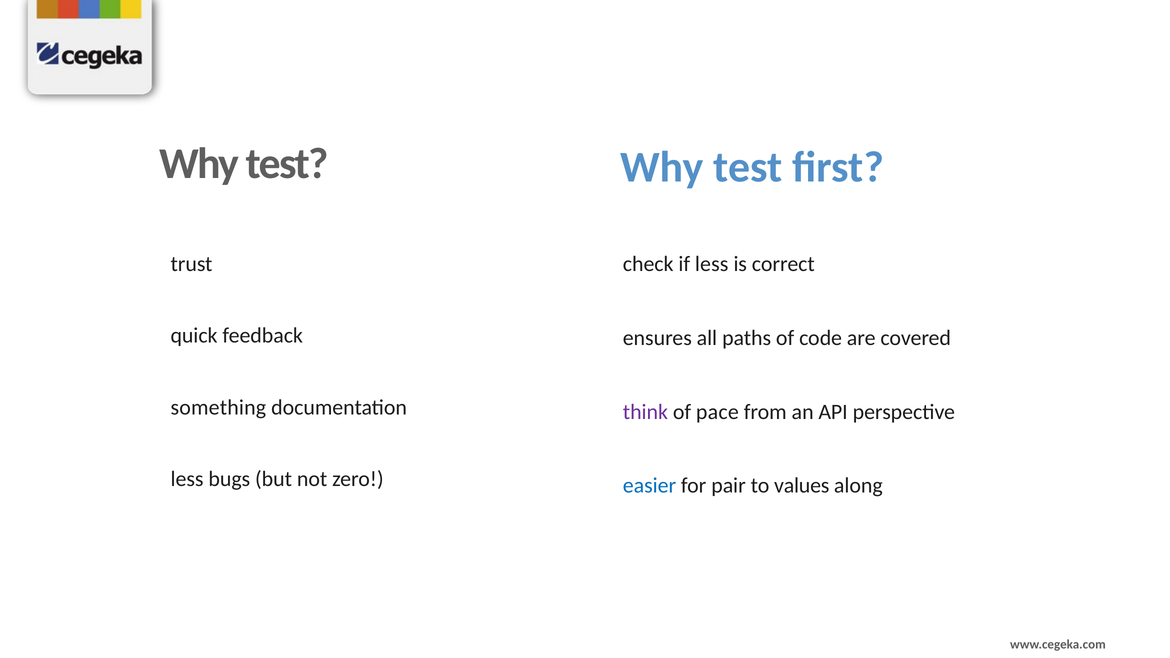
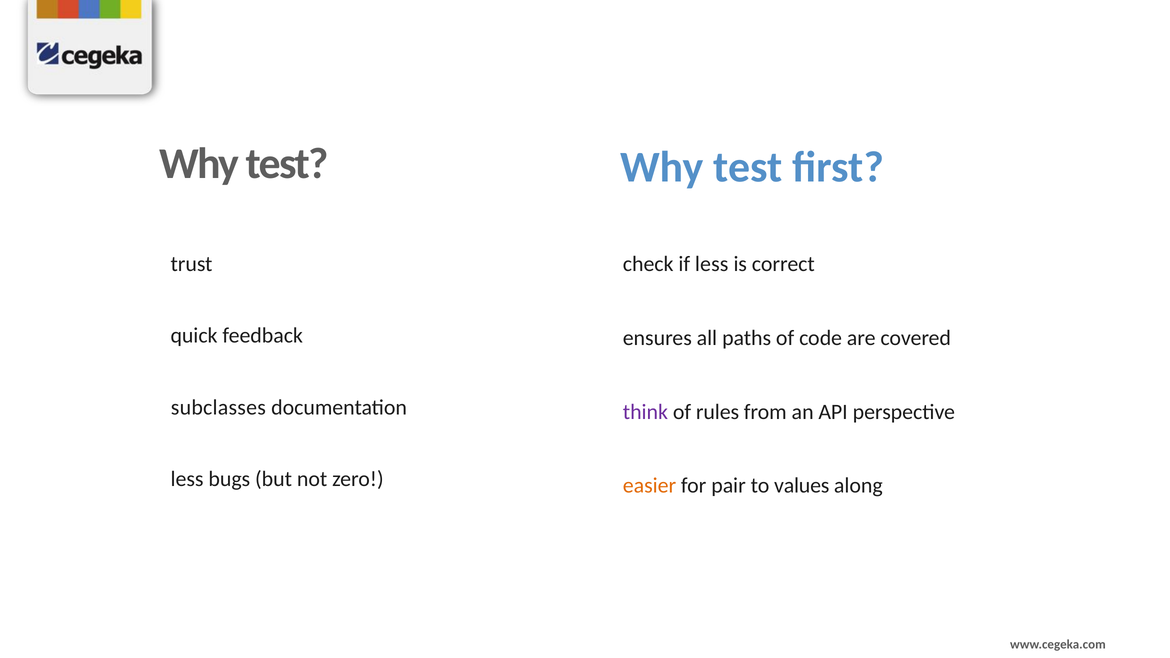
something: something -> subclasses
pace: pace -> rules
easier colour: blue -> orange
